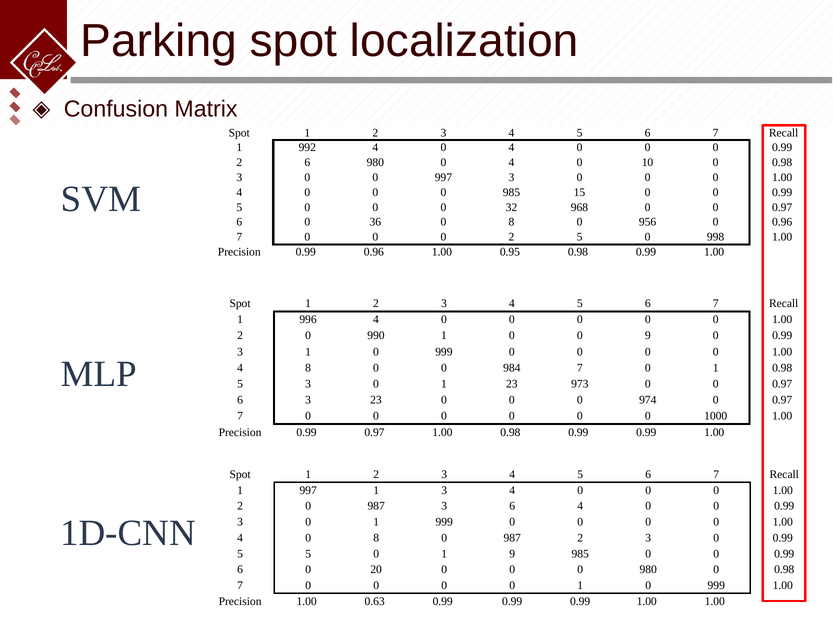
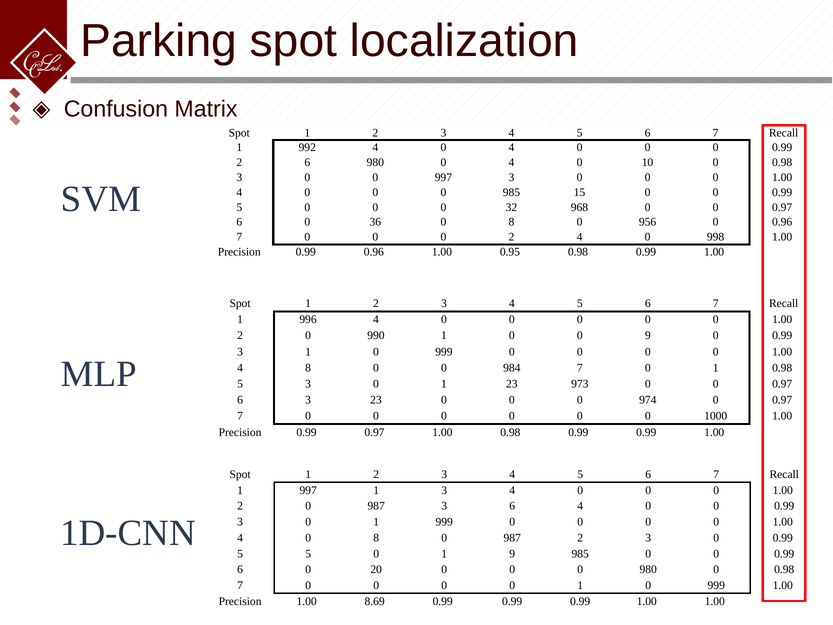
2 5: 5 -> 4
0.63: 0.63 -> 8.69
